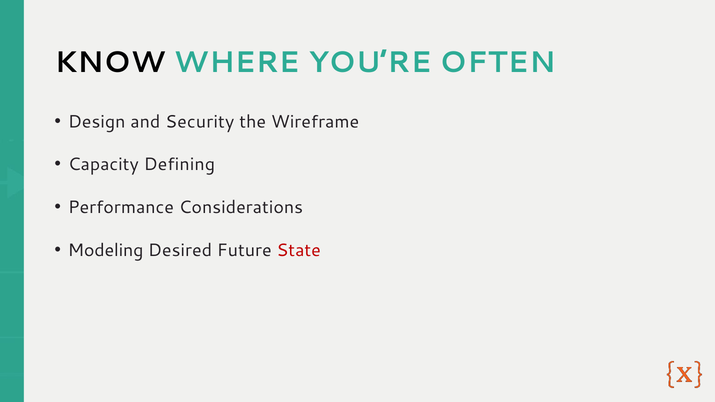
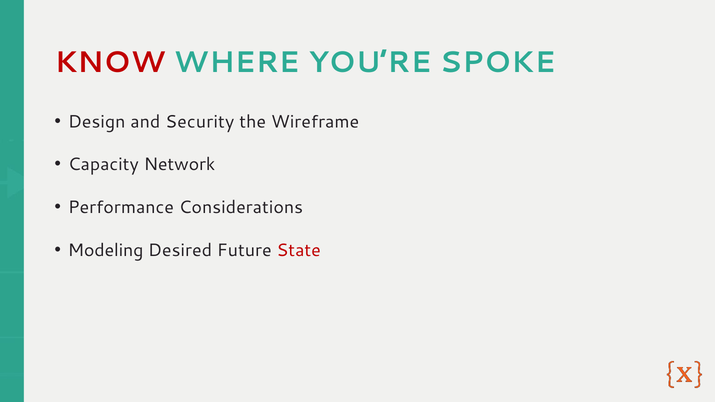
KNOW colour: black -> red
OFTEN: OFTEN -> SPOKE
Defining: Defining -> Network
